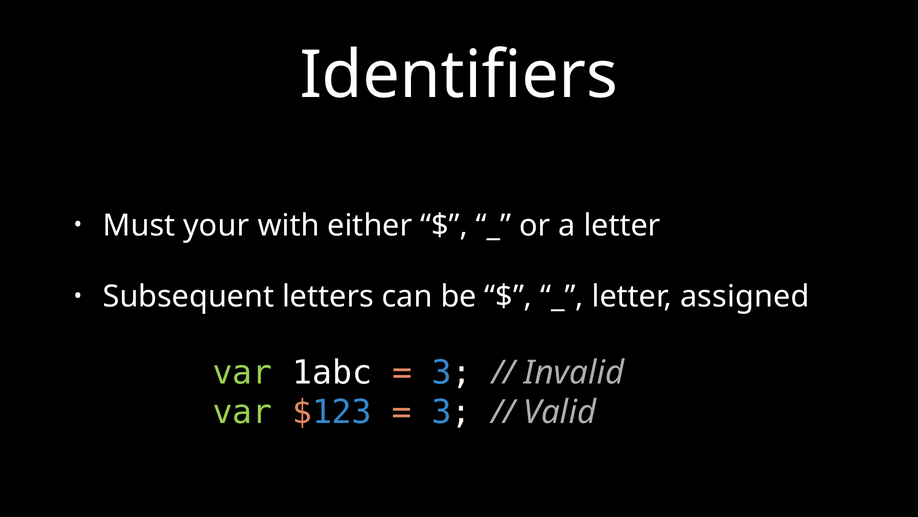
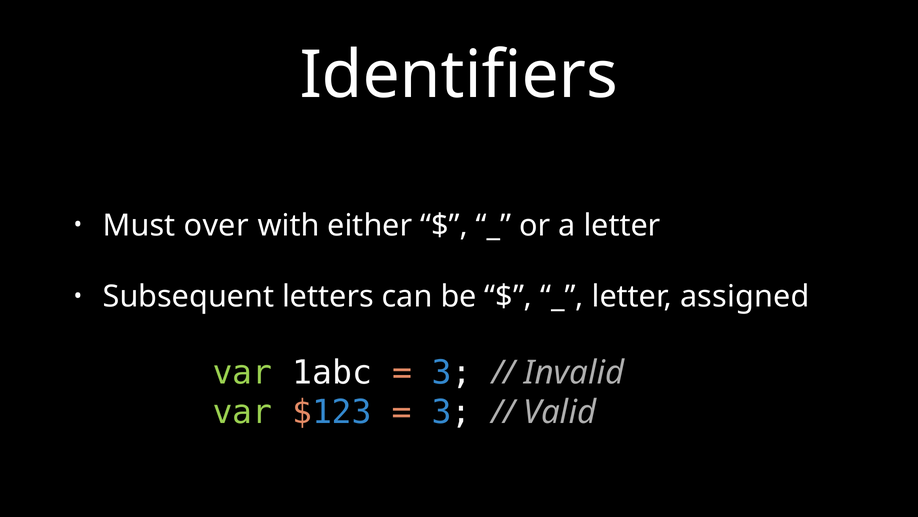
your: your -> over
